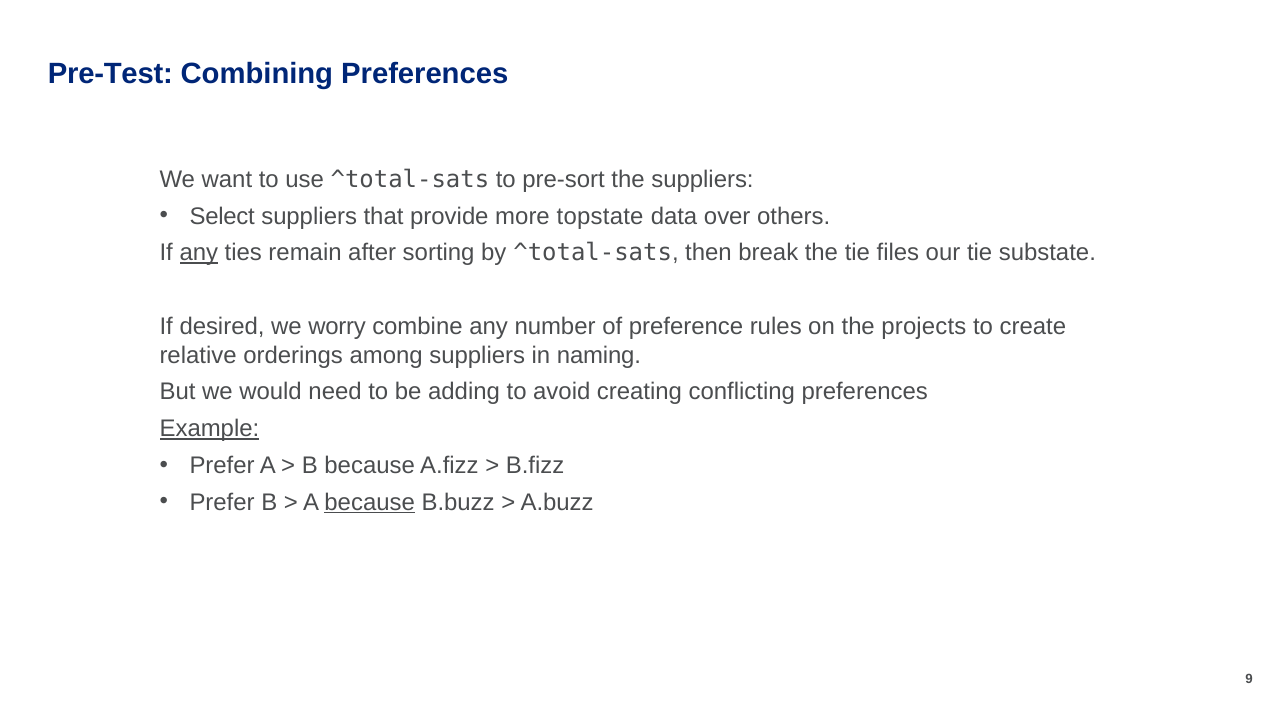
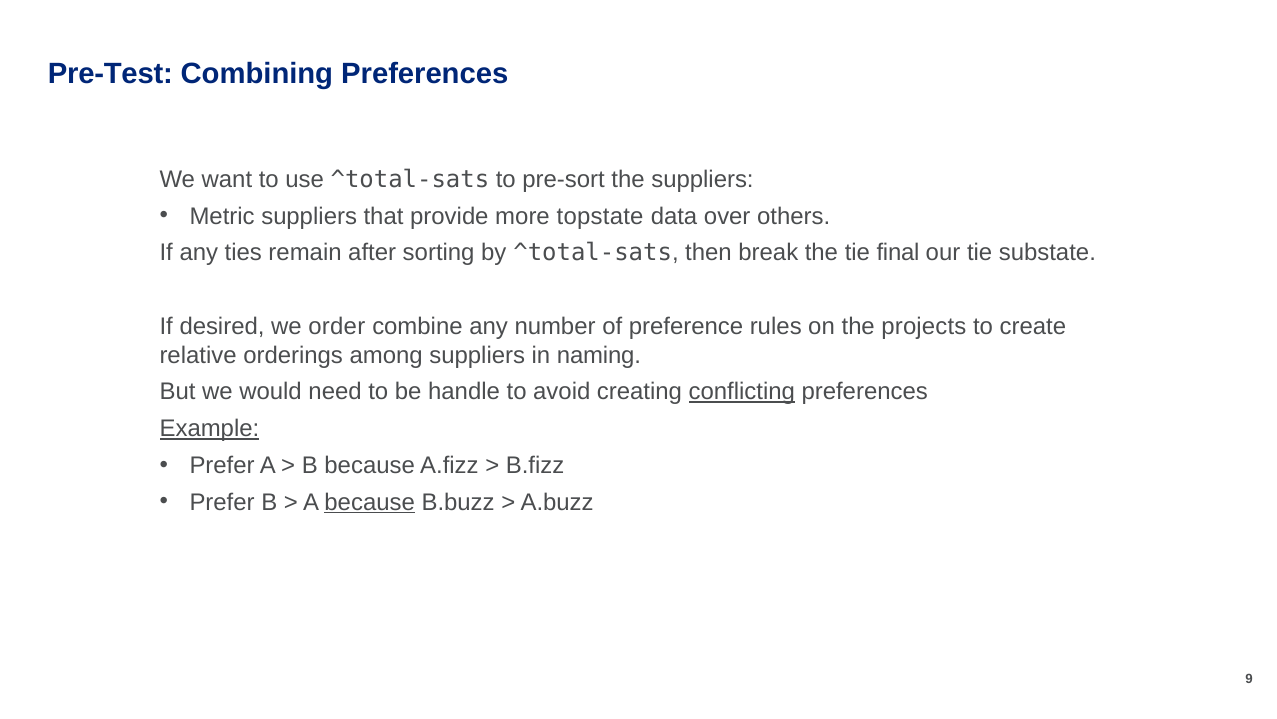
Select: Select -> Metric
any at (199, 253) underline: present -> none
files: files -> final
worry: worry -> order
adding: adding -> handle
conflicting underline: none -> present
